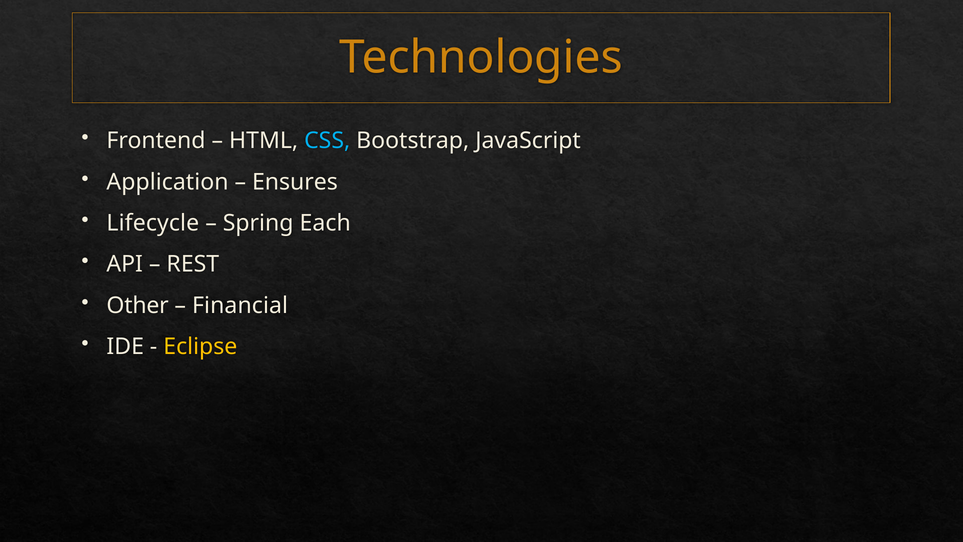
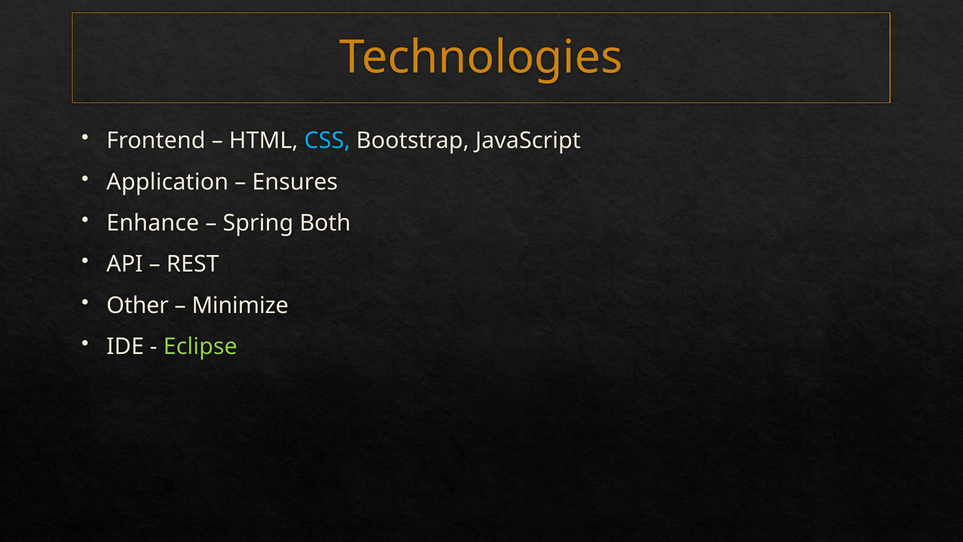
Lifecycle: Lifecycle -> Enhance
Each: Each -> Both
Financial: Financial -> Minimize
Eclipse colour: yellow -> light green
